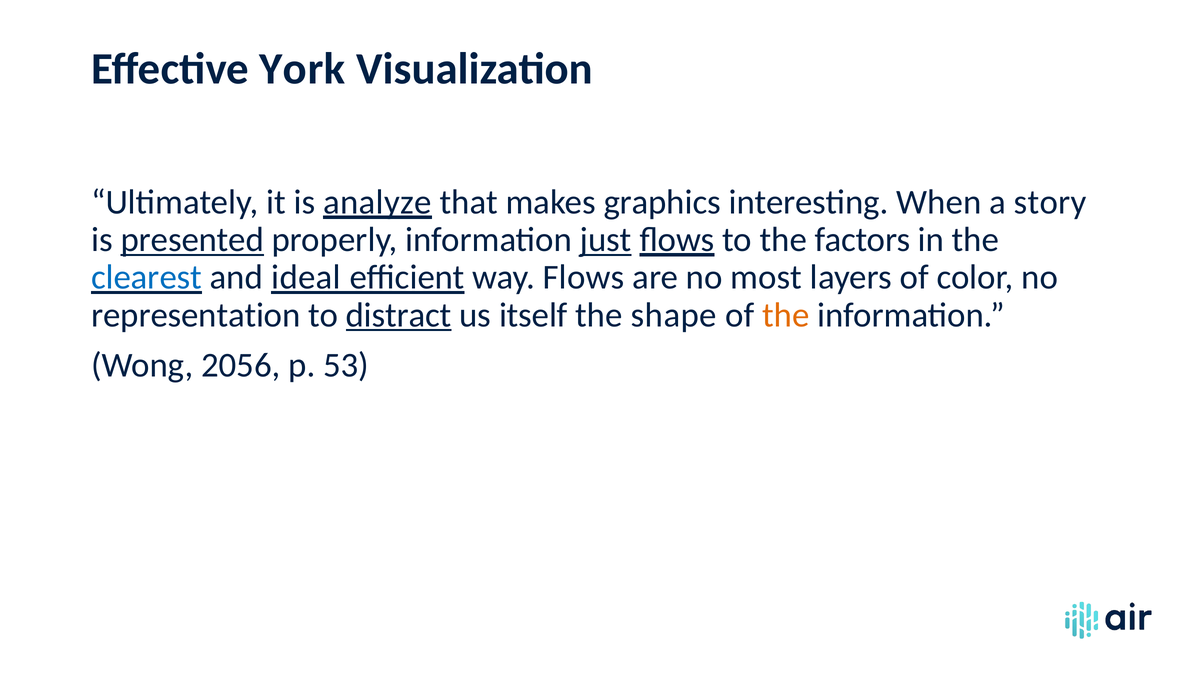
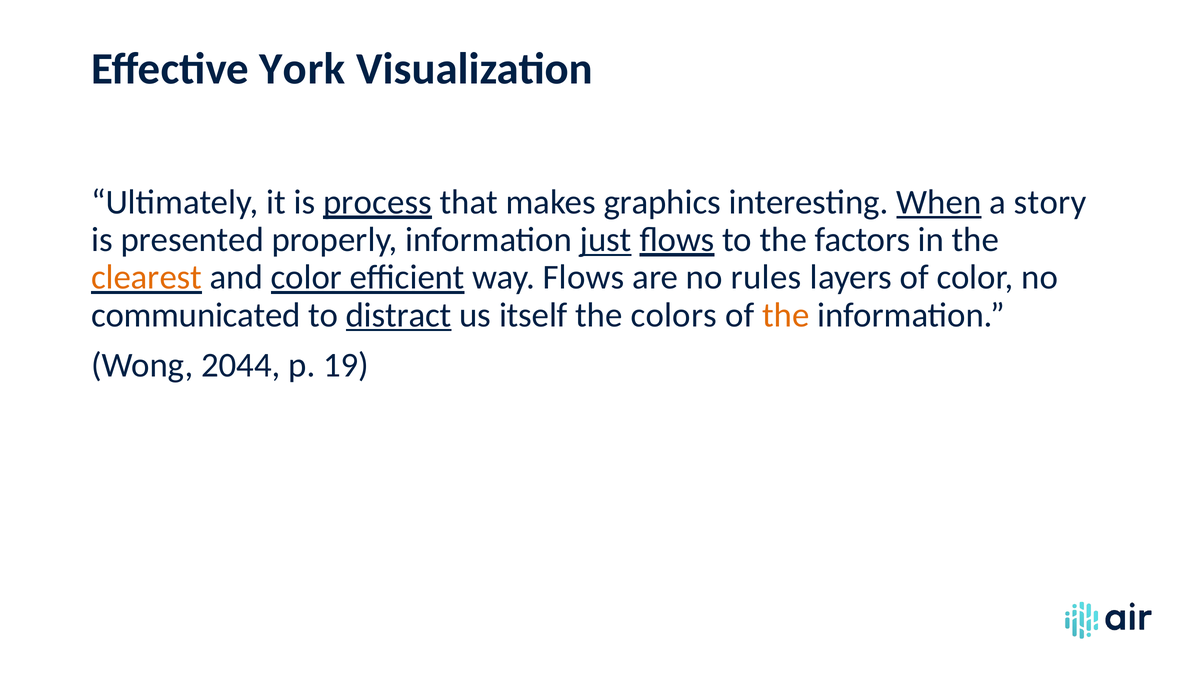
analyze: analyze -> process
When underline: none -> present
presented underline: present -> none
clearest colour: blue -> orange
and ideal: ideal -> color
most: most -> rules
representation: representation -> communicated
shape: shape -> colors
2056: 2056 -> 2044
53: 53 -> 19
